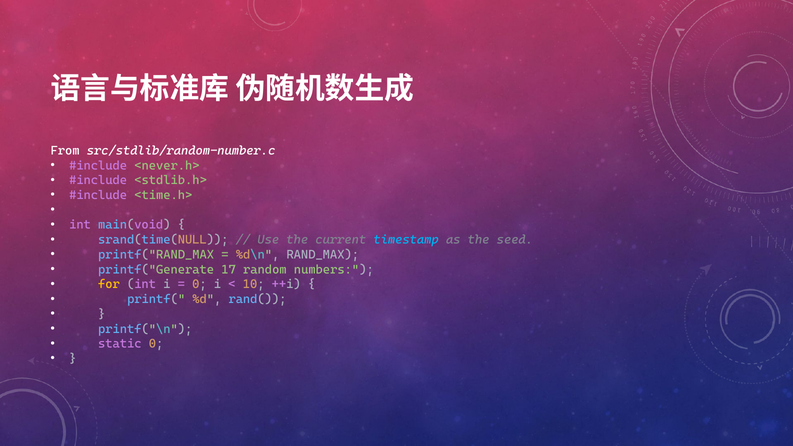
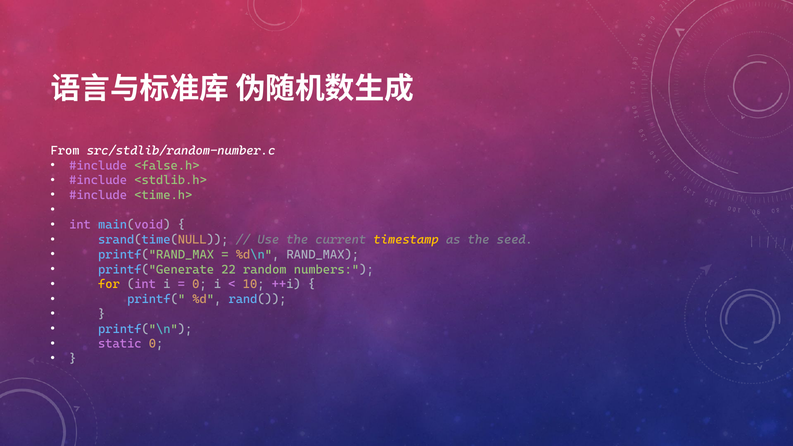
<never.h>: <never.h> -> <false.h>
timestamp colour: light blue -> yellow
17: 17 -> 22
